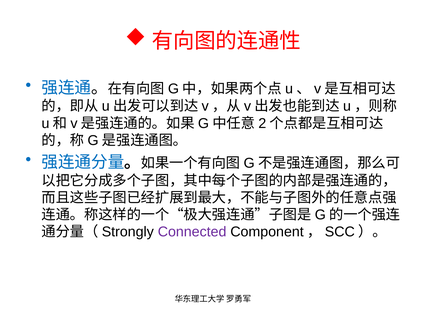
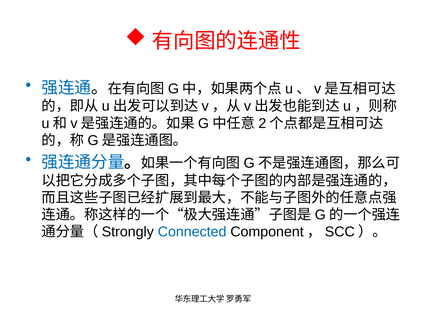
Connected colour: purple -> blue
